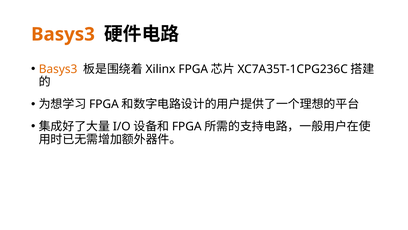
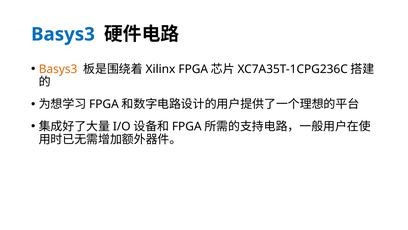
Basys3 at (63, 34) colour: orange -> blue
